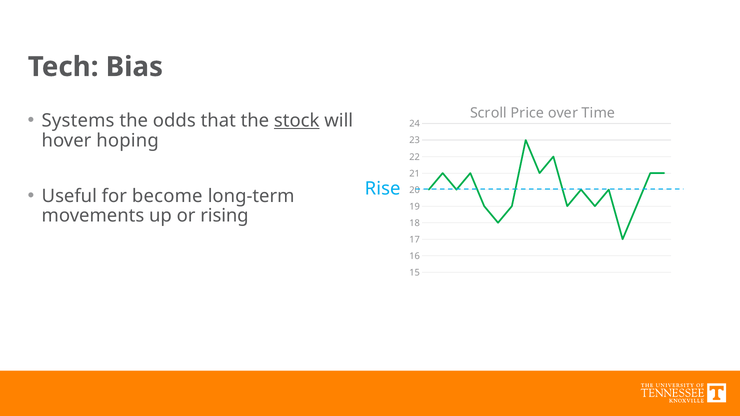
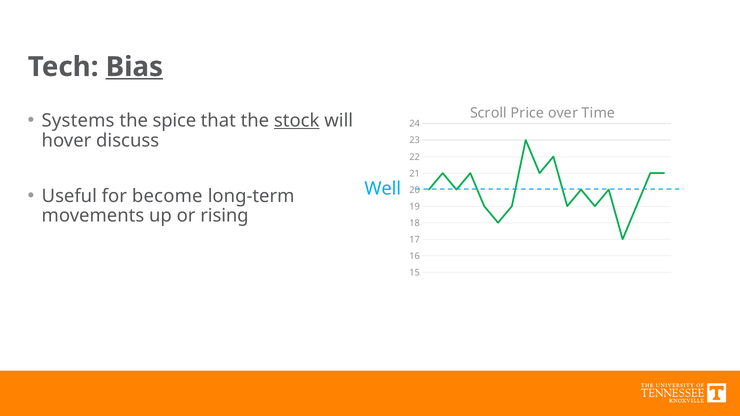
Bias underline: none -> present
odds: odds -> spice
hoping: hoping -> discuss
Rise: Rise -> Well
